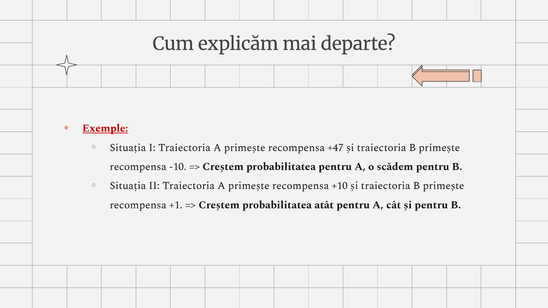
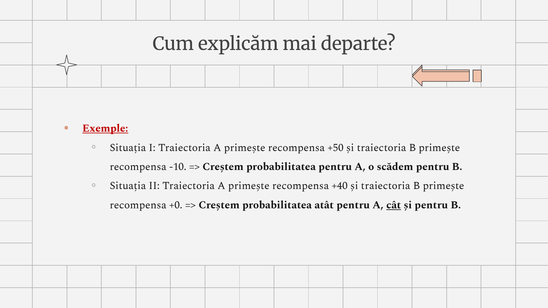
+47: +47 -> +50
+10: +10 -> +40
+1: +1 -> +0
cât underline: none -> present
